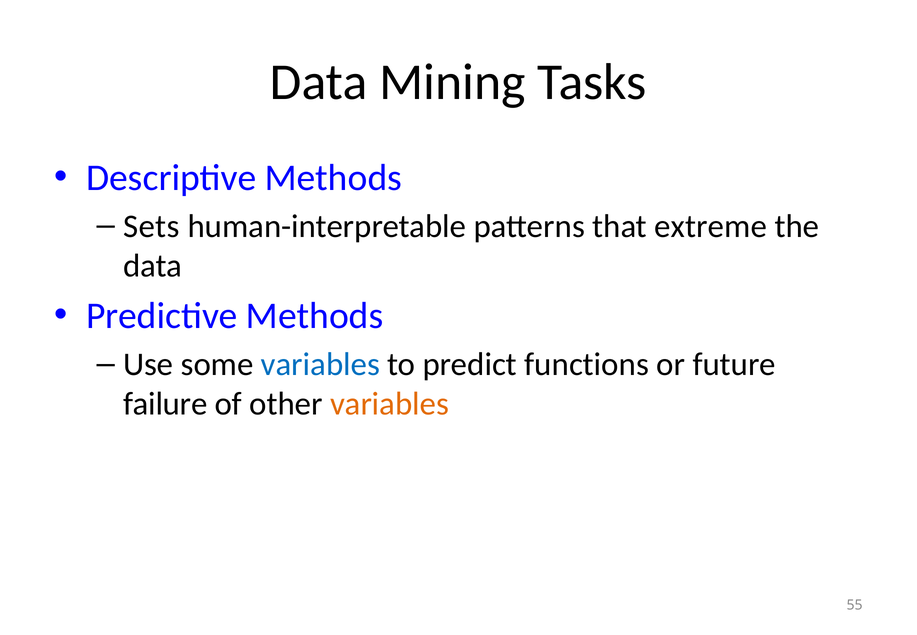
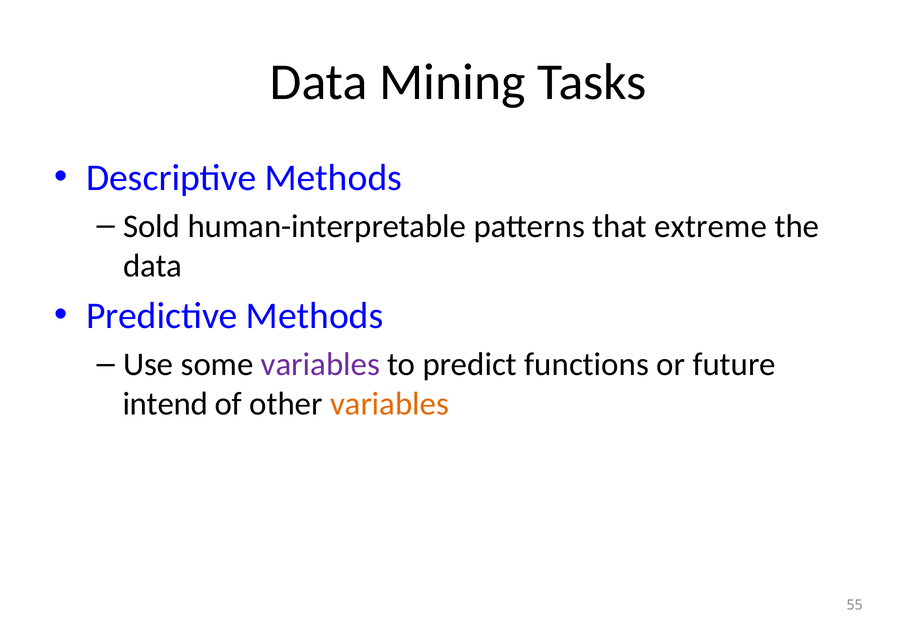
Sets: Sets -> Sold
variables at (320, 365) colour: blue -> purple
failure: failure -> intend
